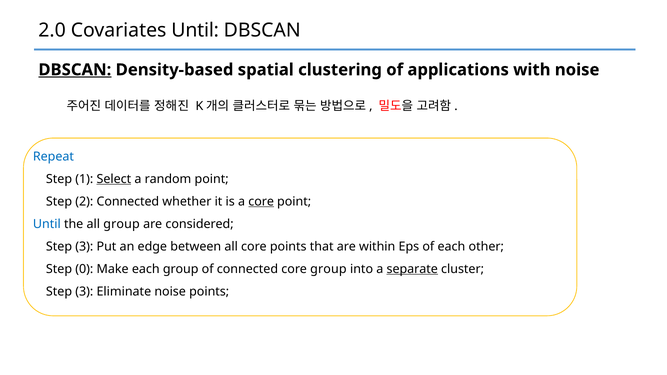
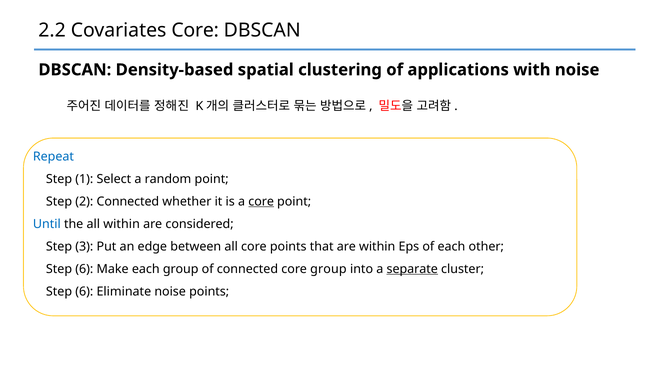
2.0: 2.0 -> 2.2
Covariates Until: Until -> Core
DBSCAN at (75, 70) underline: present -> none
Select underline: present -> none
all group: group -> within
0 at (84, 269): 0 -> 6
3 at (84, 292): 3 -> 6
